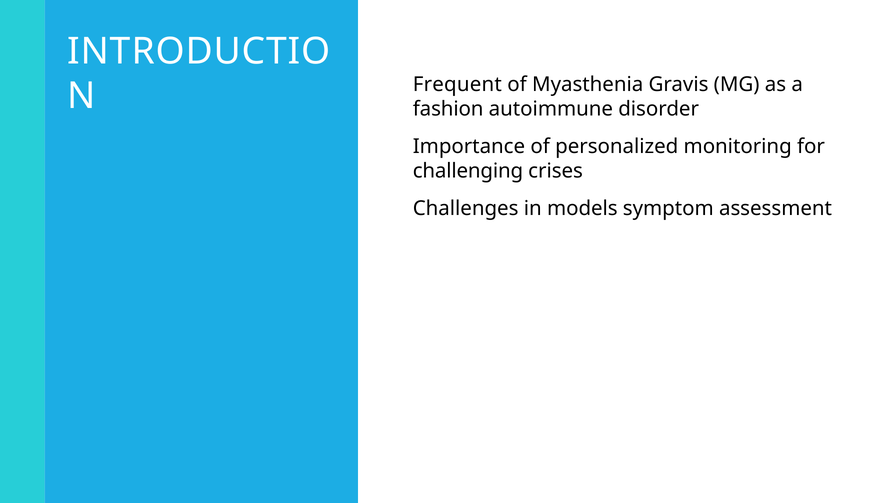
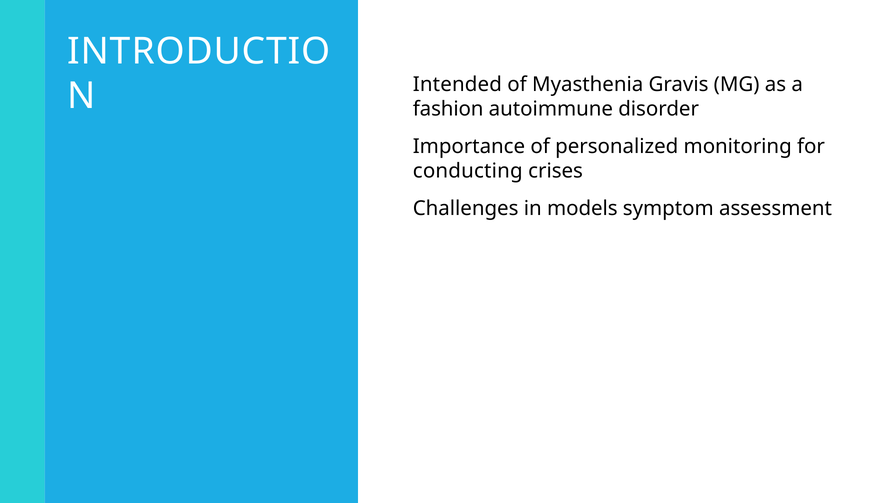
Frequent: Frequent -> Intended
challenging: challenging -> conducting
